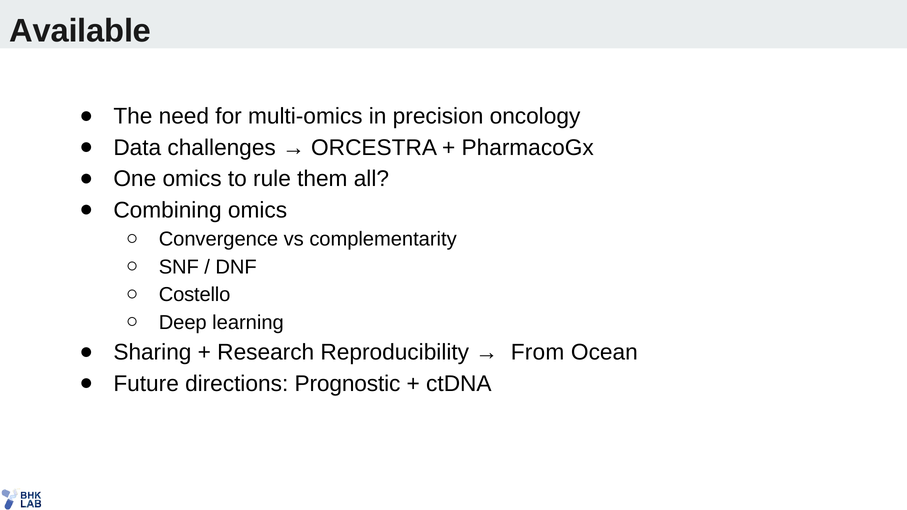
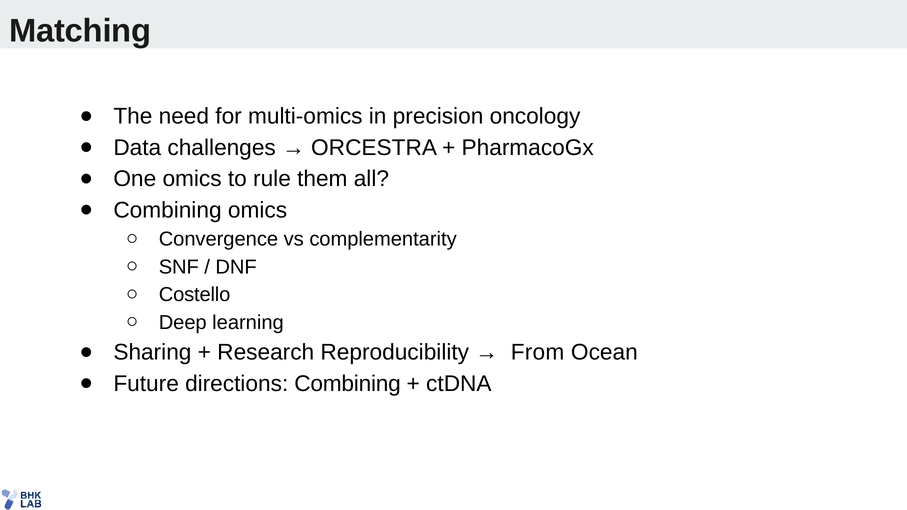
Available: Available -> Matching
directions Prognostic: Prognostic -> Combining
